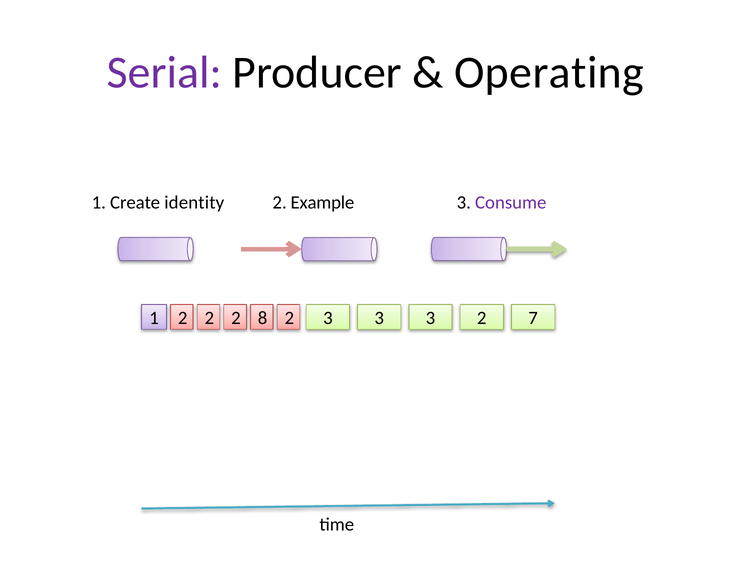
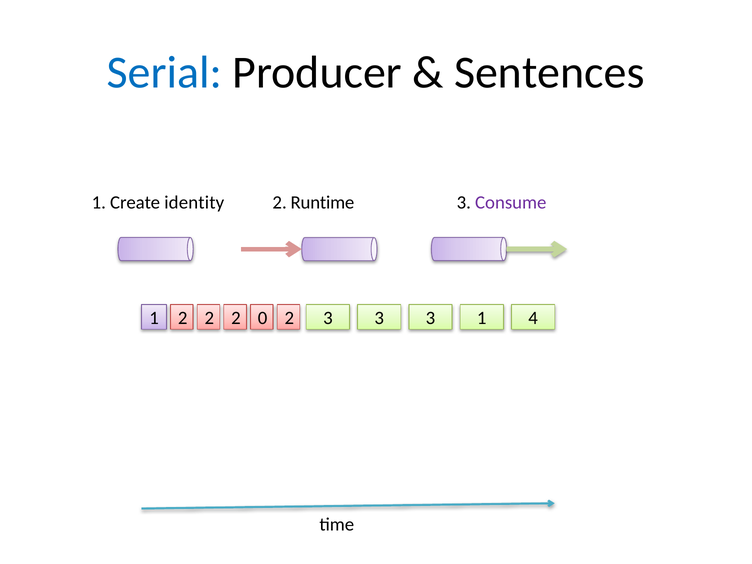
Serial colour: purple -> blue
Operating: Operating -> Sentences
Example: Example -> Runtime
8: 8 -> 0
2 at (482, 318): 2 -> 1
7: 7 -> 4
